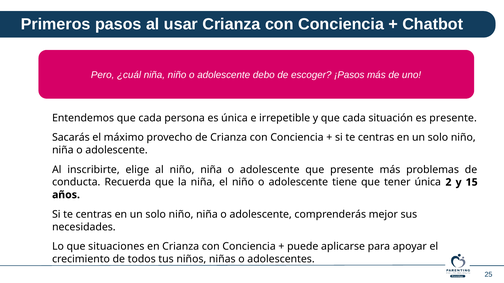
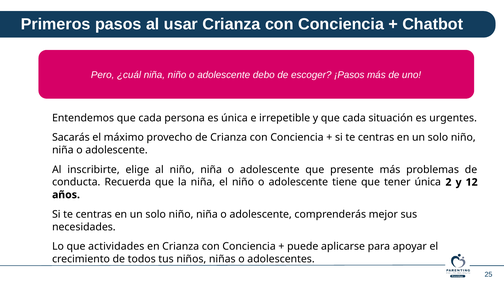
es presente: presente -> urgentes
15: 15 -> 12
situaciones: situaciones -> actividades
